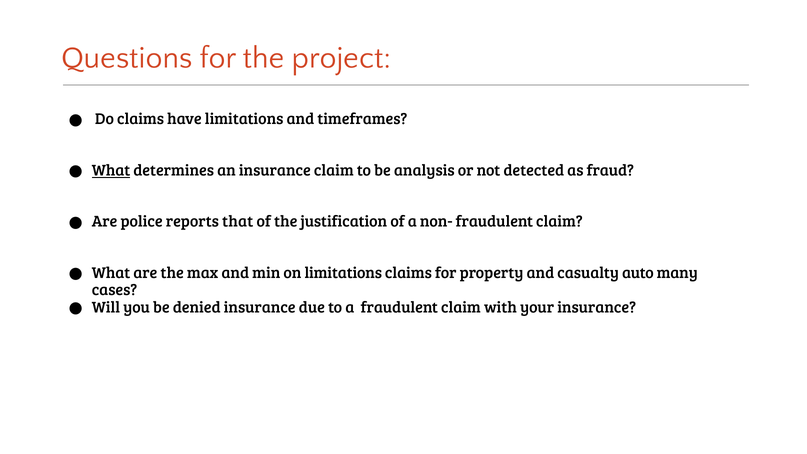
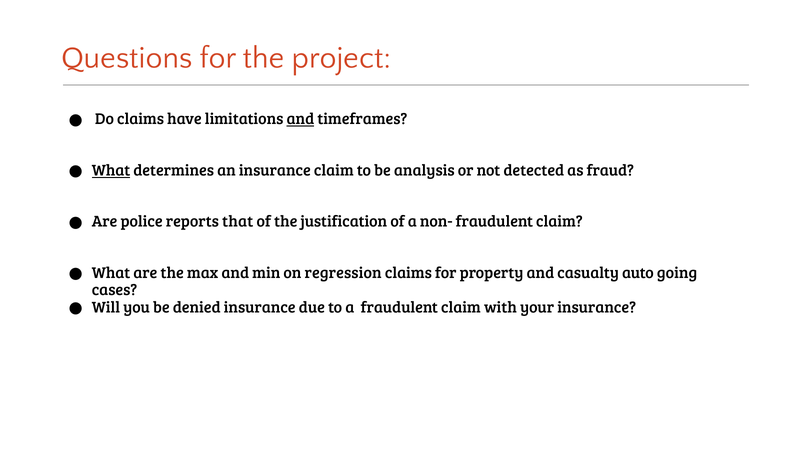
and at (300, 119) underline: none -> present
on limitations: limitations -> regression
many: many -> going
